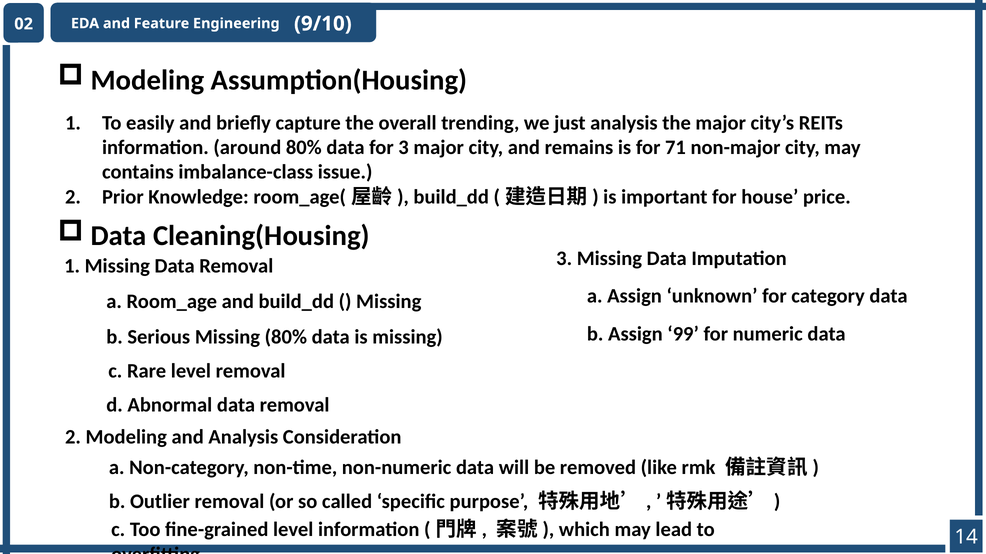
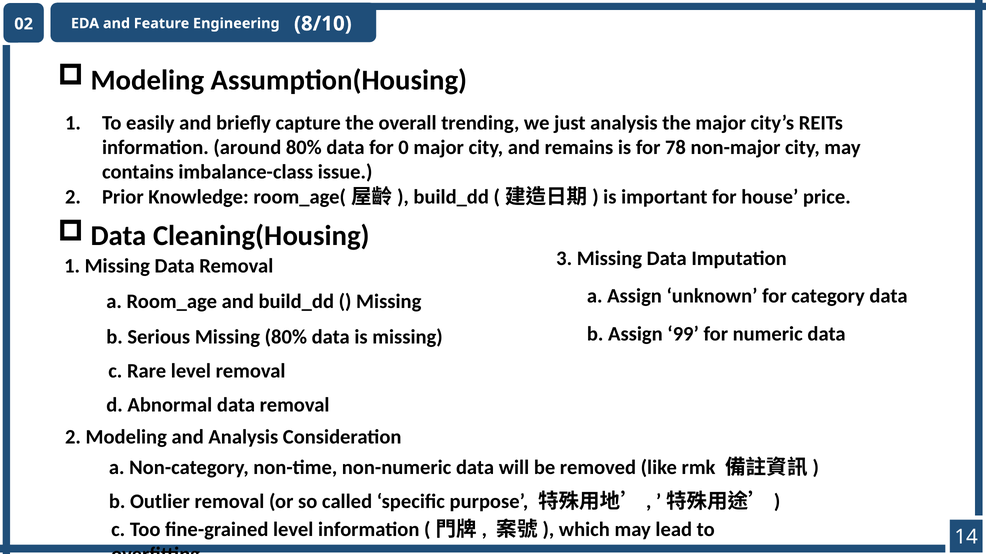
9/10: 9/10 -> 8/10
for 3: 3 -> 0
71: 71 -> 78
